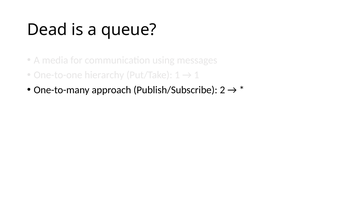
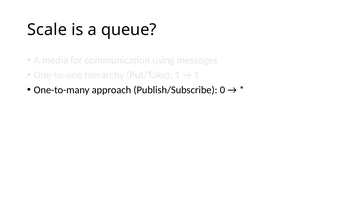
Dead: Dead -> Scale
2: 2 -> 0
